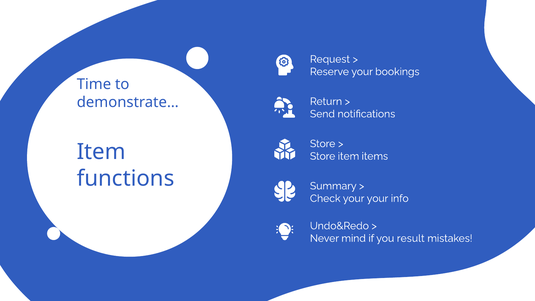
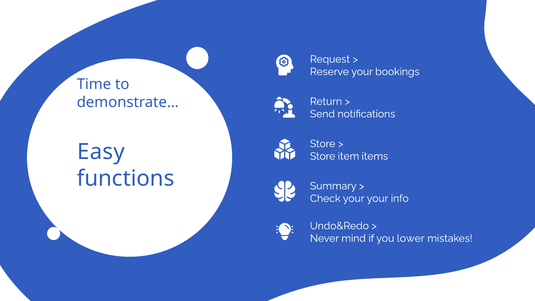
Item at (101, 152): Item -> Easy
result: result -> lower
